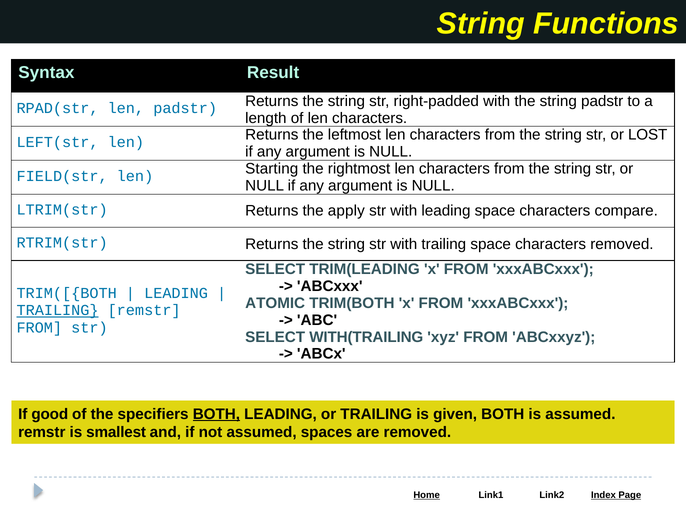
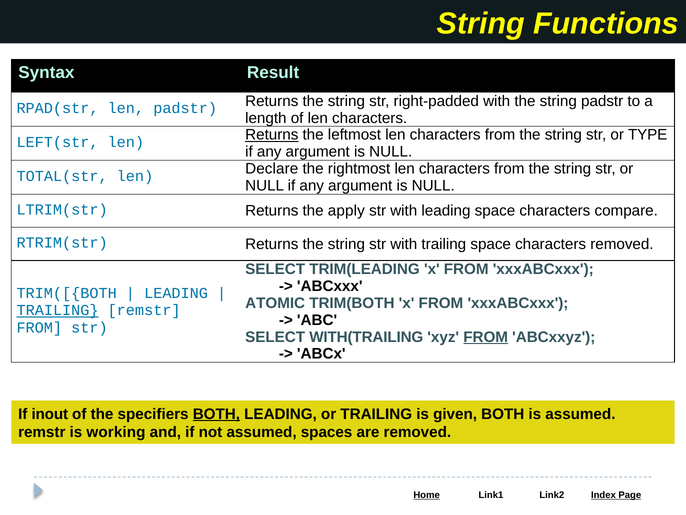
Returns at (272, 135) underline: none -> present
LOST: LOST -> TYPE
Starting: Starting -> Declare
FIELD(str: FIELD(str -> TOTAL(str
FROM at (486, 337) underline: none -> present
good: good -> inout
smallest: smallest -> working
